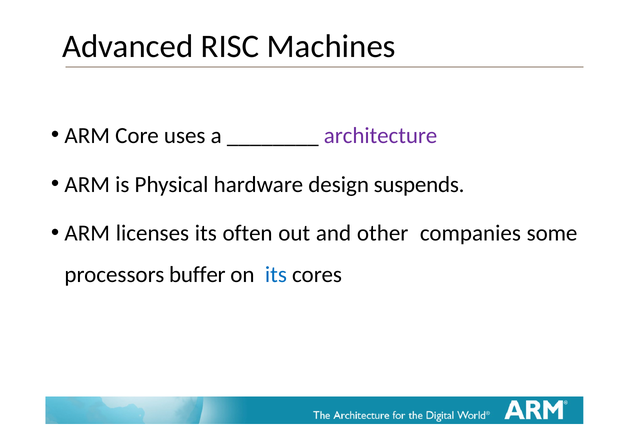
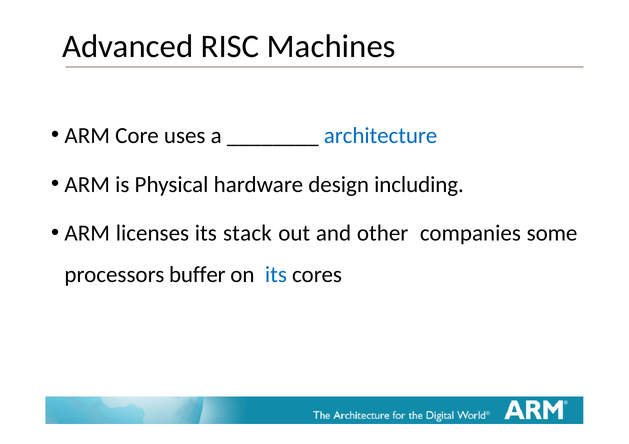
architecture colour: purple -> blue
suspends: suspends -> including
often: often -> stack
